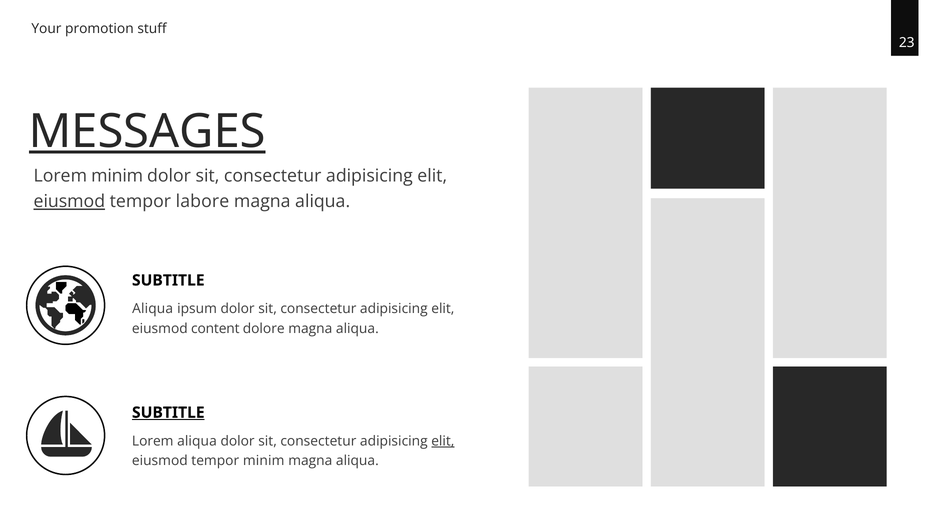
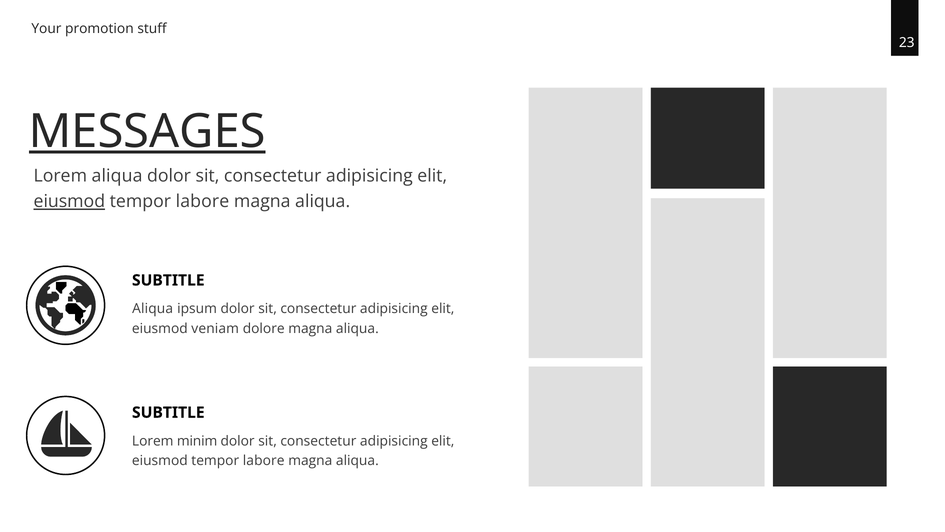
Lorem minim: minim -> aliqua
content: content -> veniam
SUBTITLE at (168, 412) underline: present -> none
Lorem aliqua: aliqua -> minim
elit at (443, 441) underline: present -> none
minim at (264, 461): minim -> labore
